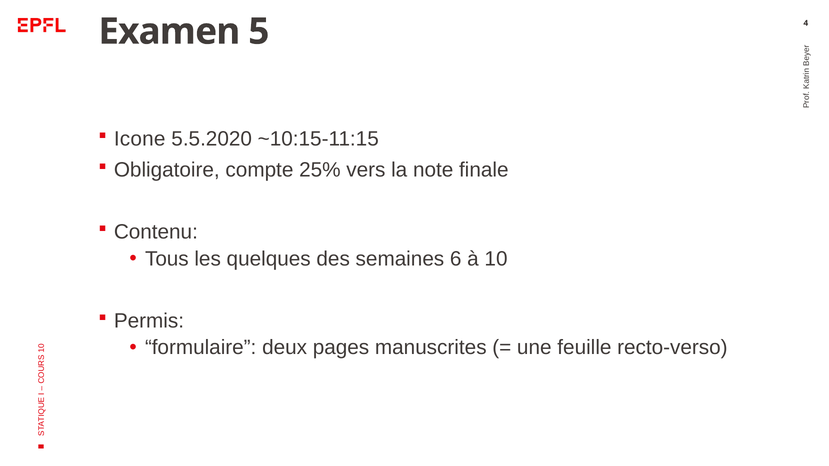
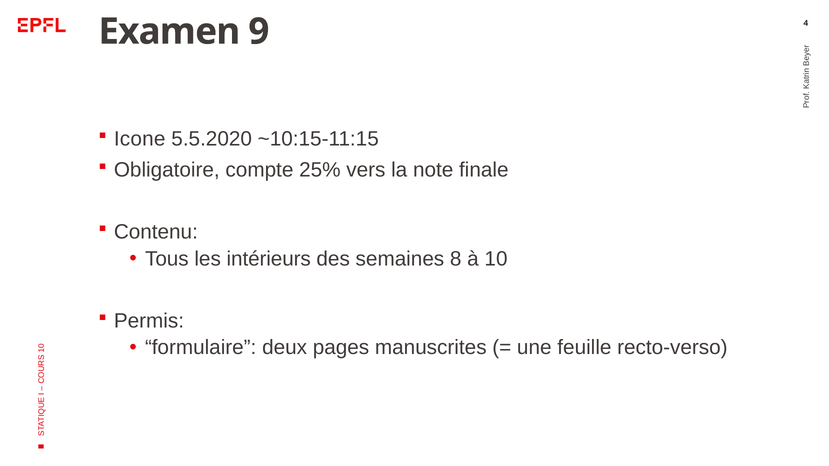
5: 5 -> 9
quelques: quelques -> intérieurs
6: 6 -> 8
